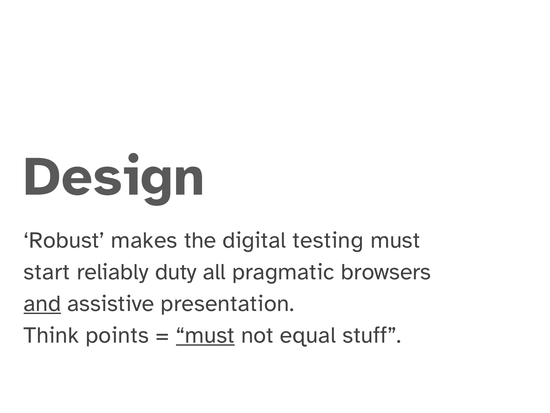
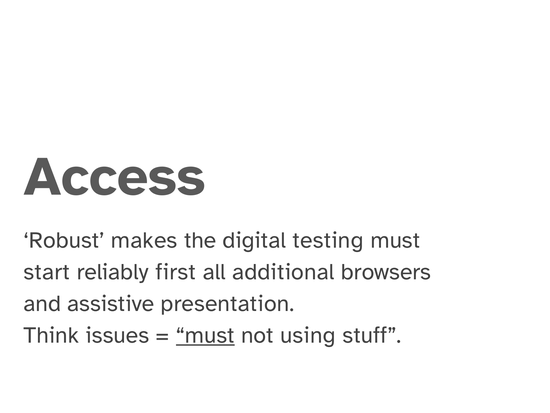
Design: Design -> Access
duty: duty -> first
pragmatic: pragmatic -> additional
and underline: present -> none
points: points -> issues
equal: equal -> using
